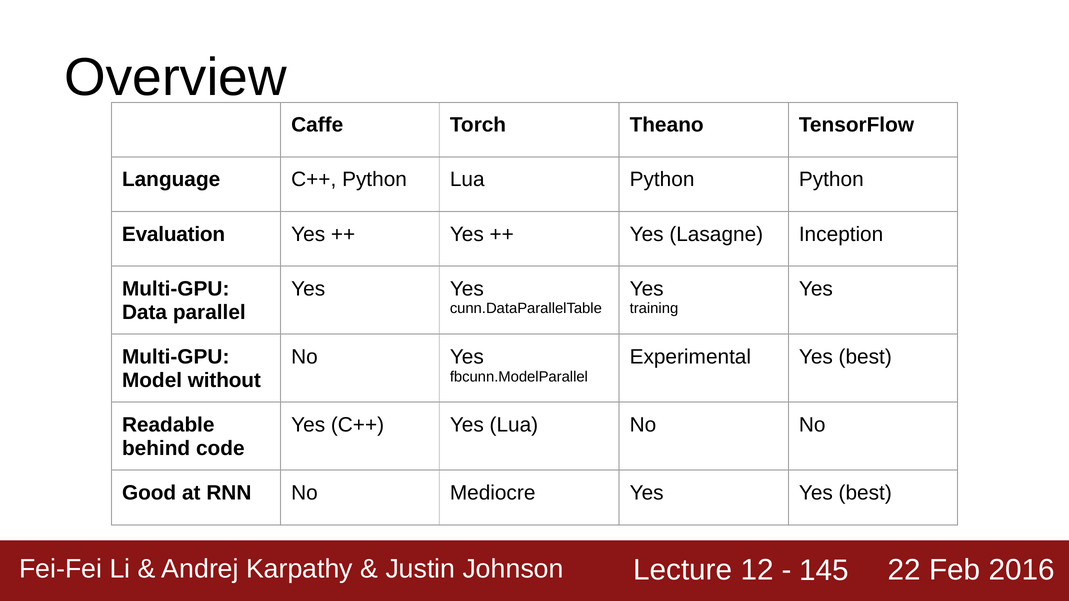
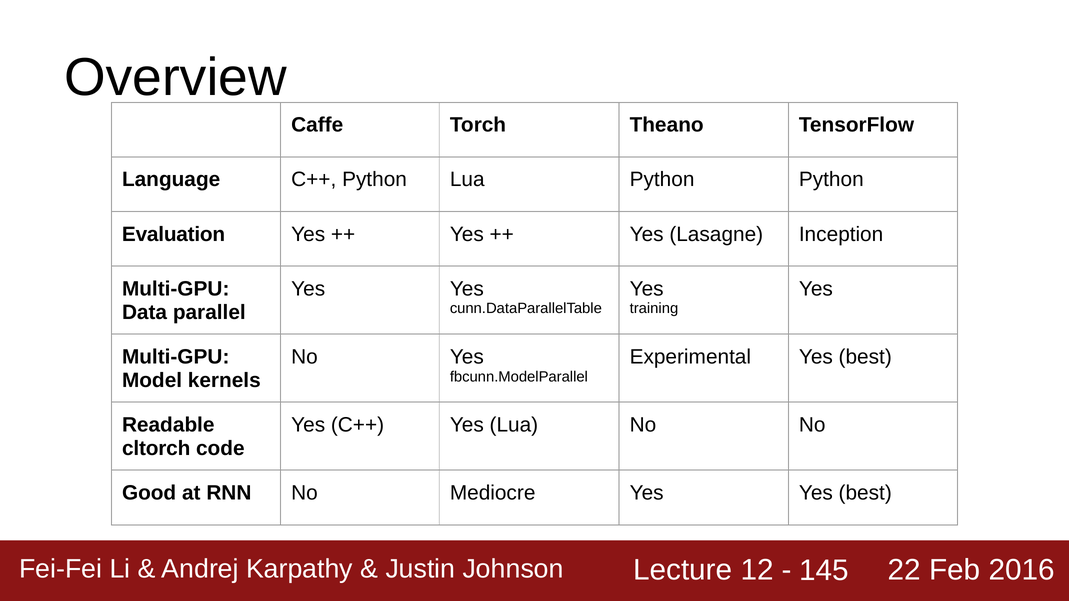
without: without -> kernels
behind: behind -> cltorch
